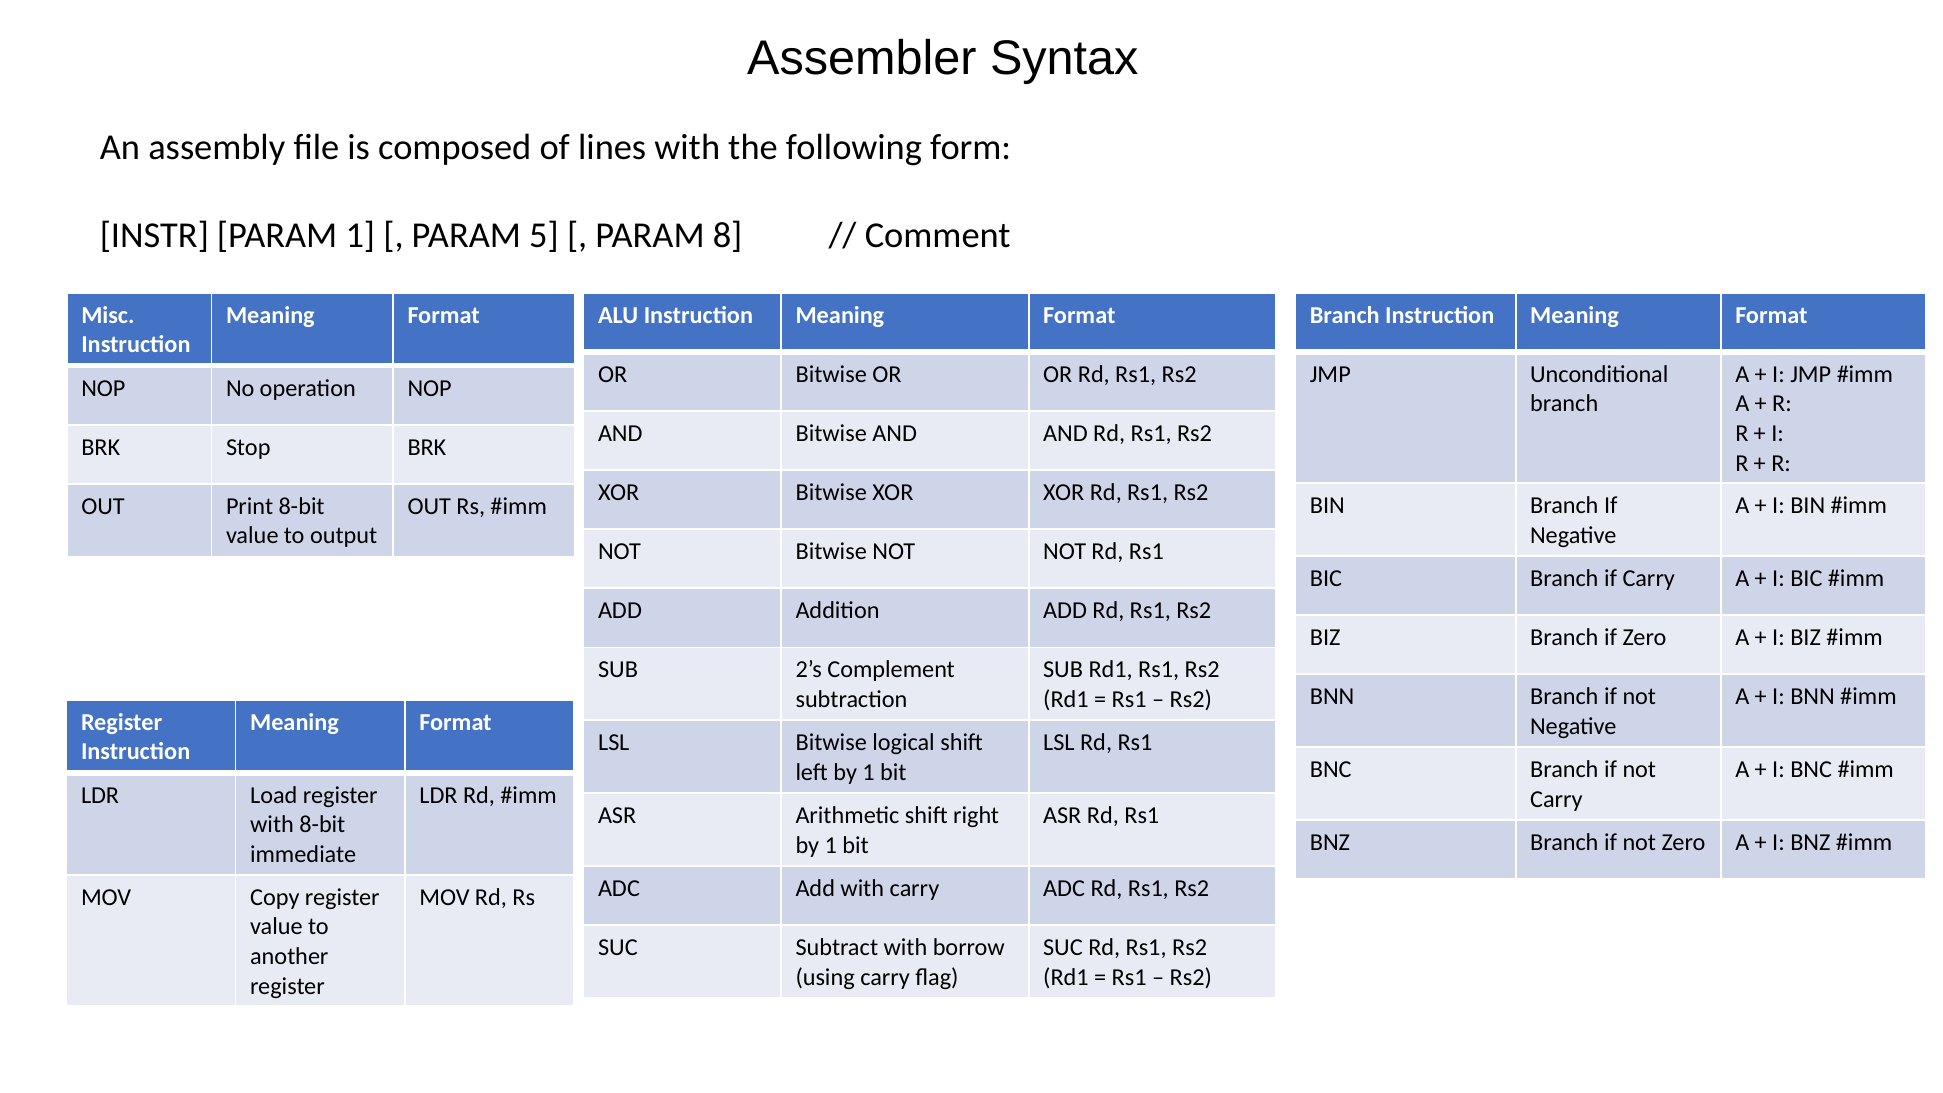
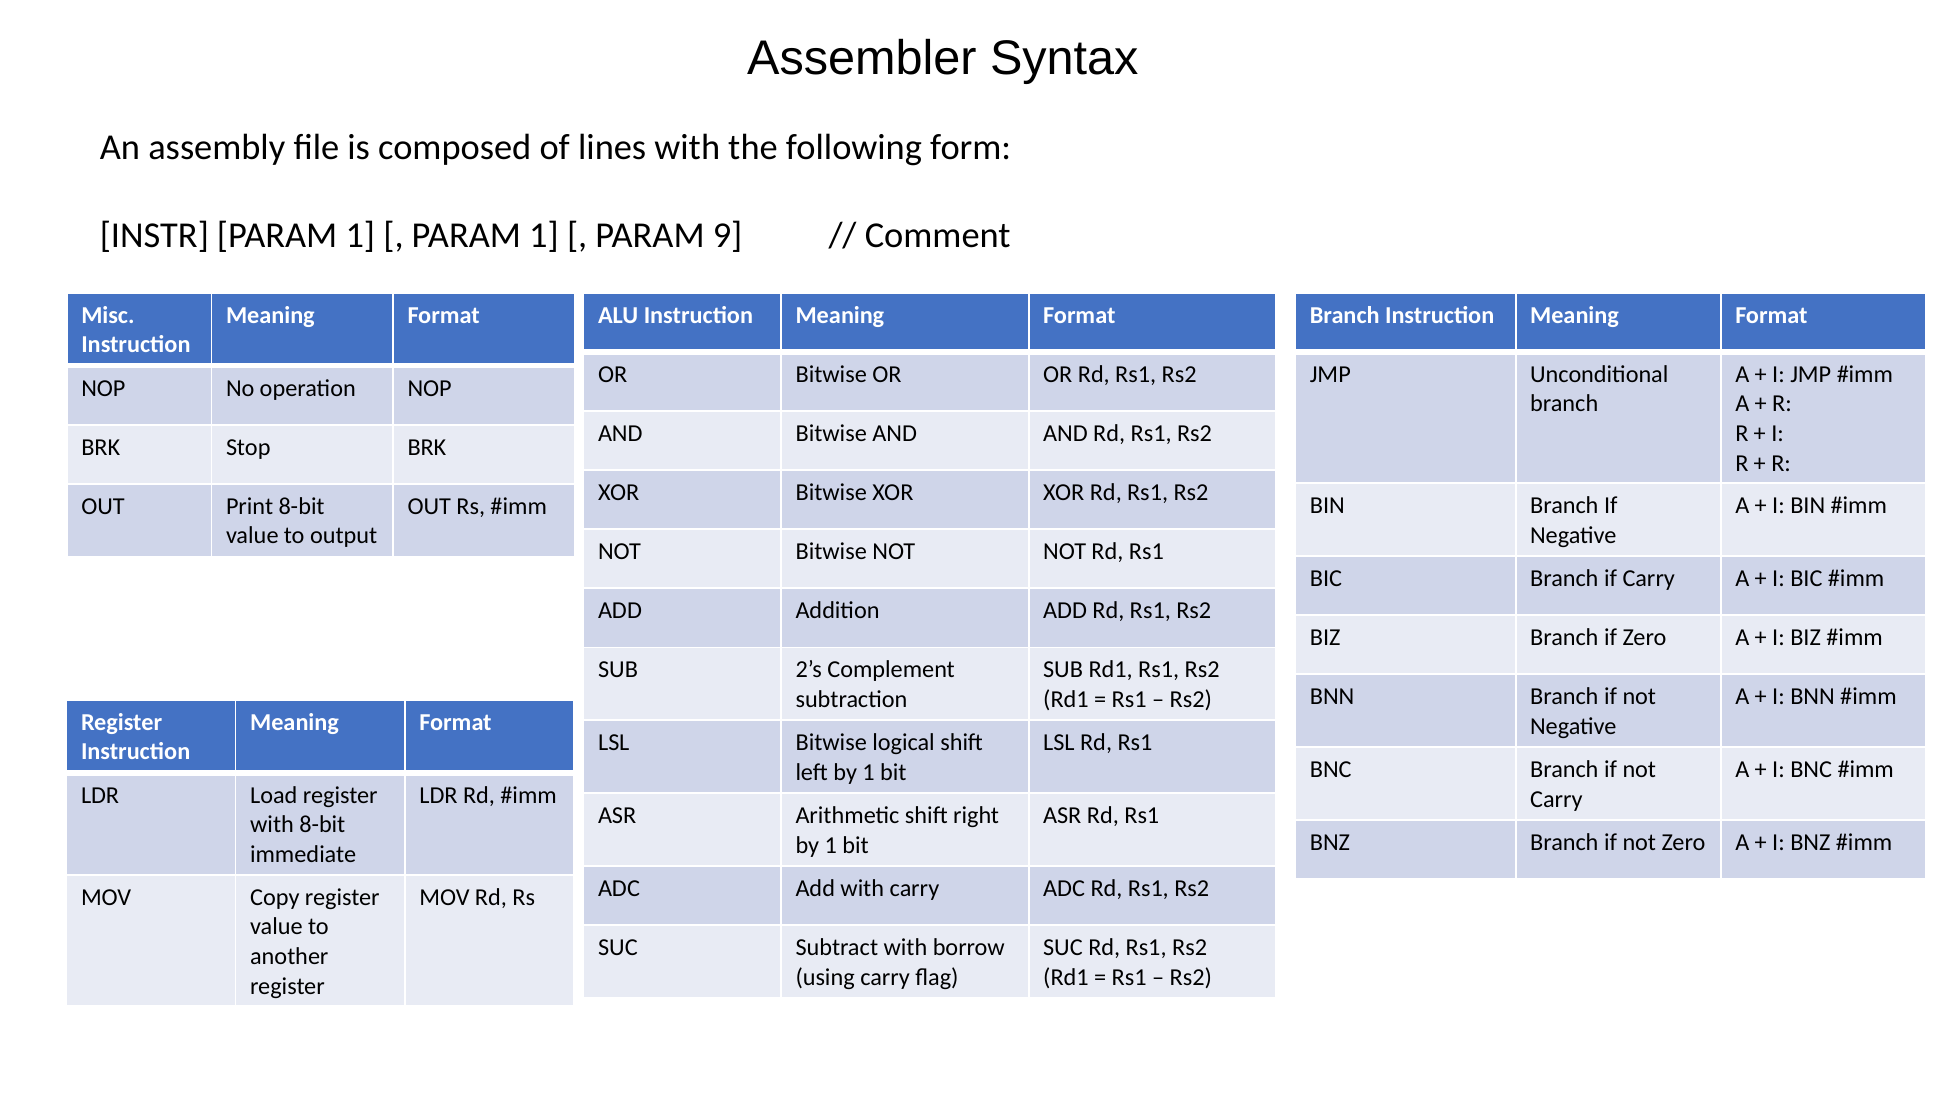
5 at (544, 235): 5 -> 1
8: 8 -> 9
